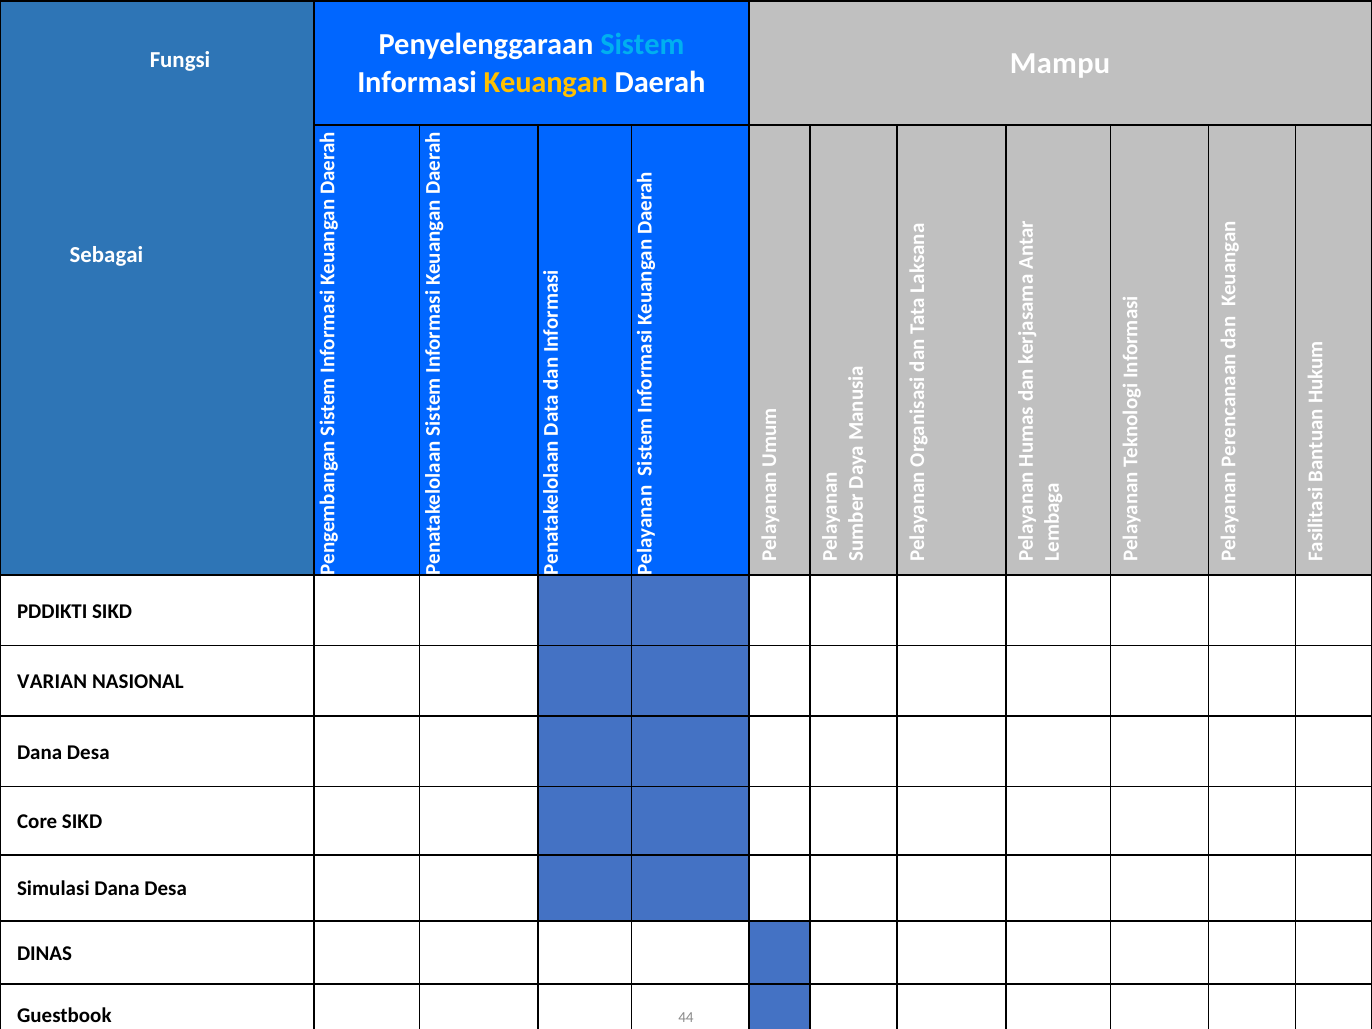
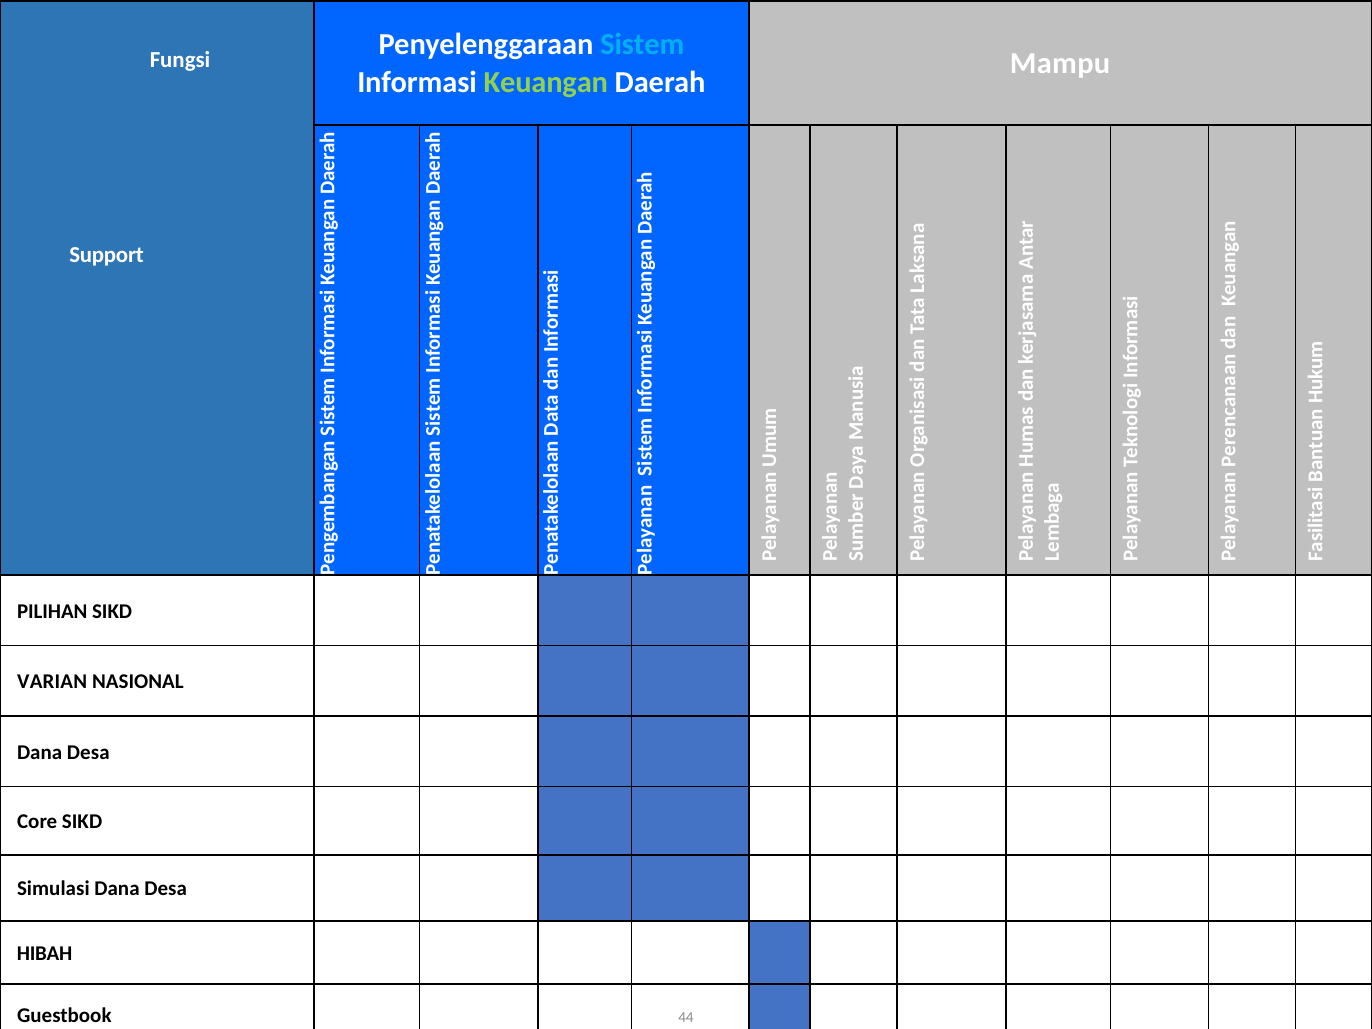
Keuangan colour: yellow -> light green
Sebagai: Sebagai -> Support
PDDIKTI: PDDIKTI -> PILIHAN
DINAS: DINAS -> HIBAH
